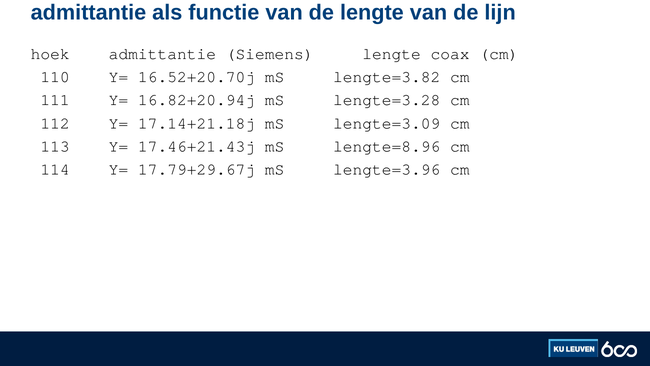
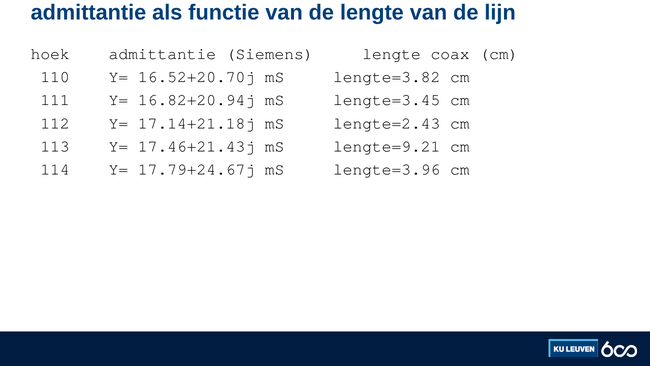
lengte=3.28: lengte=3.28 -> lengte=3.45
lengte=3.09: lengte=3.09 -> lengte=2.43
lengte=8.96: lengte=8.96 -> lengte=9.21
17.79+29.67j: 17.79+29.67j -> 17.79+24.67j
